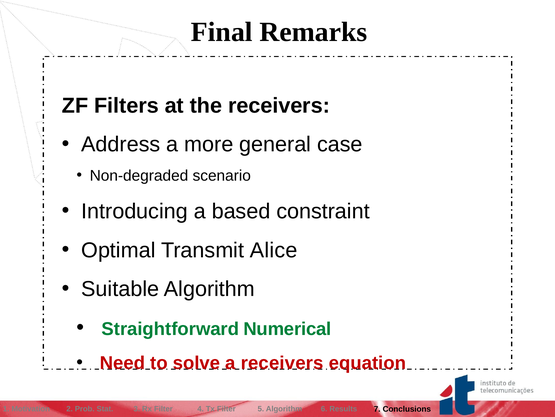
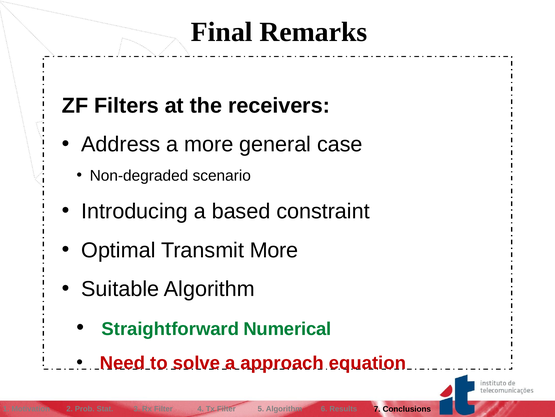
Transmit Alice: Alice -> More
a receivers: receivers -> approach
